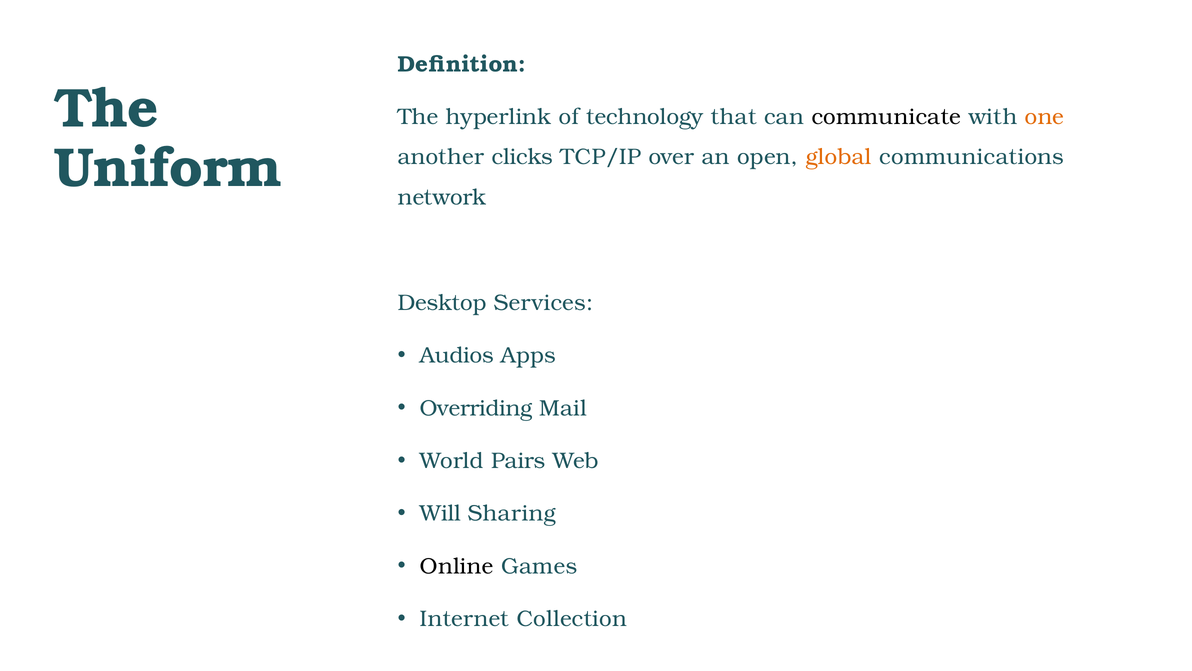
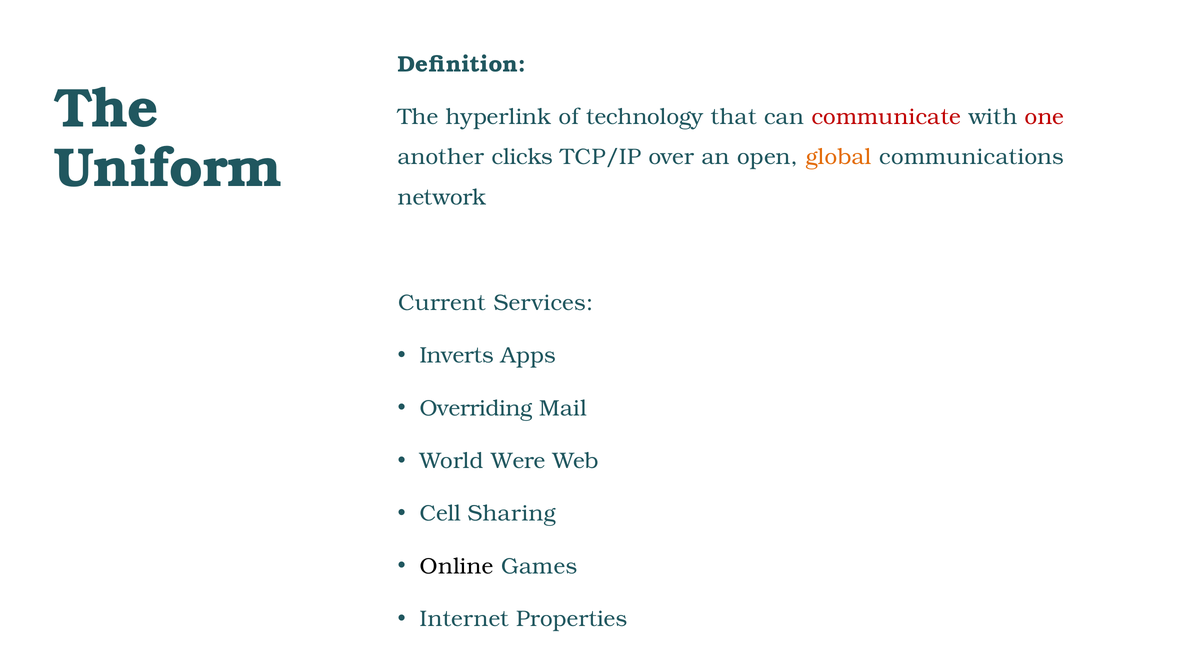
communicate colour: black -> red
one colour: orange -> red
Desktop: Desktop -> Current
Audios: Audios -> Inverts
Pairs: Pairs -> Were
Will: Will -> Cell
Collection: Collection -> Properties
